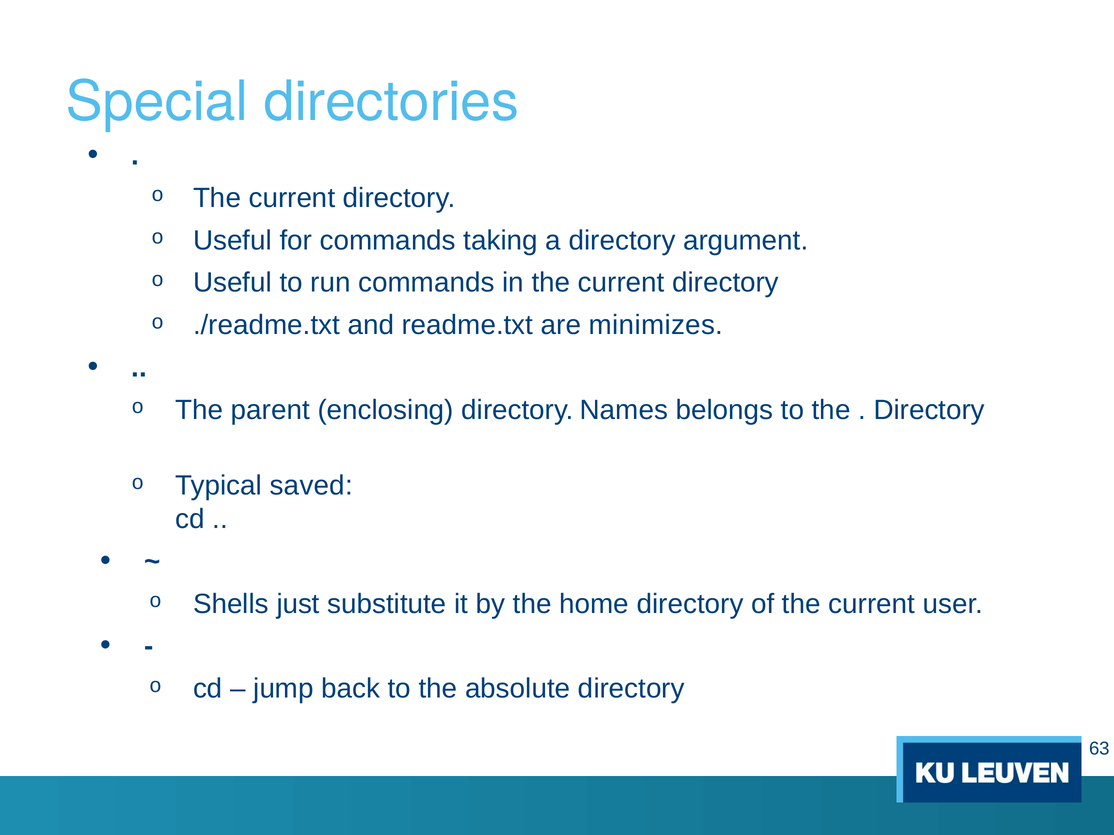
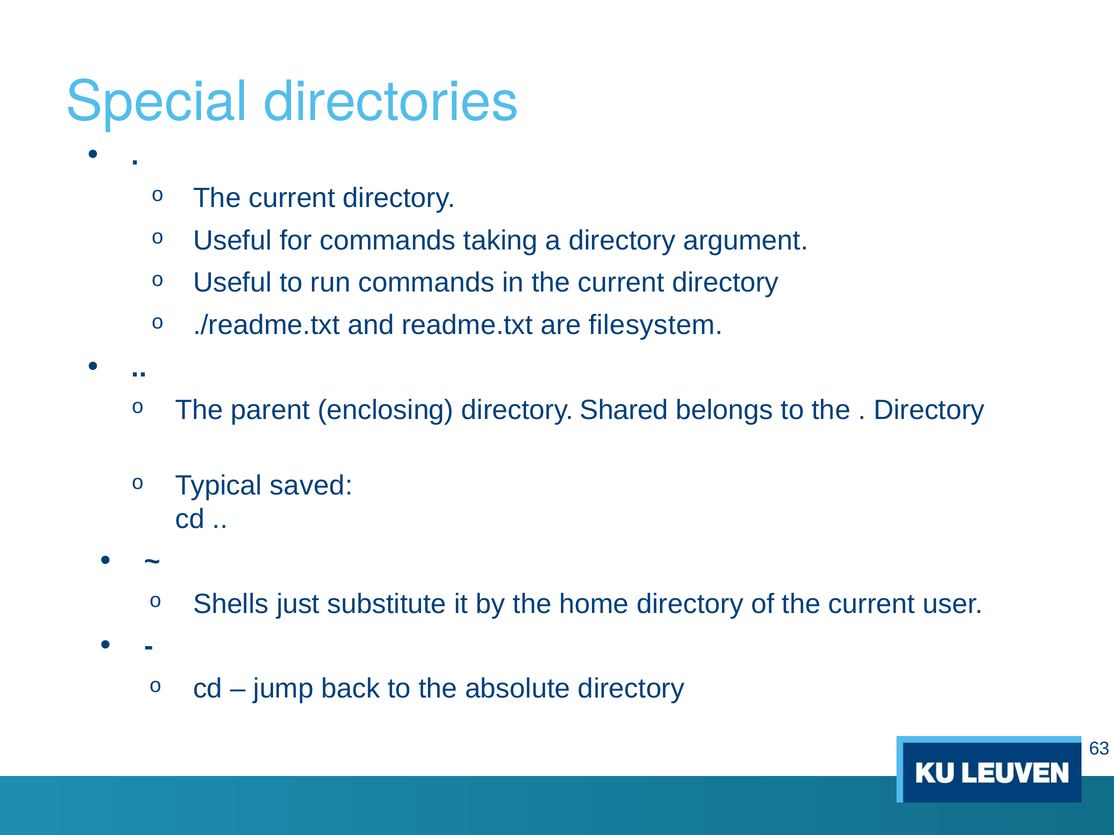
minimizes: minimizes -> filesystem
Names: Names -> Shared
